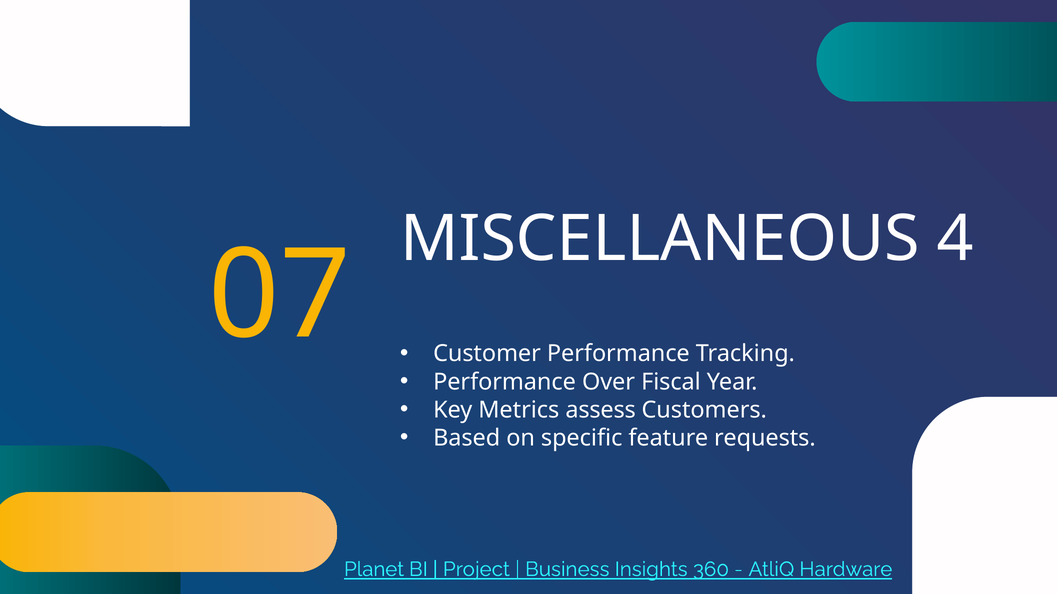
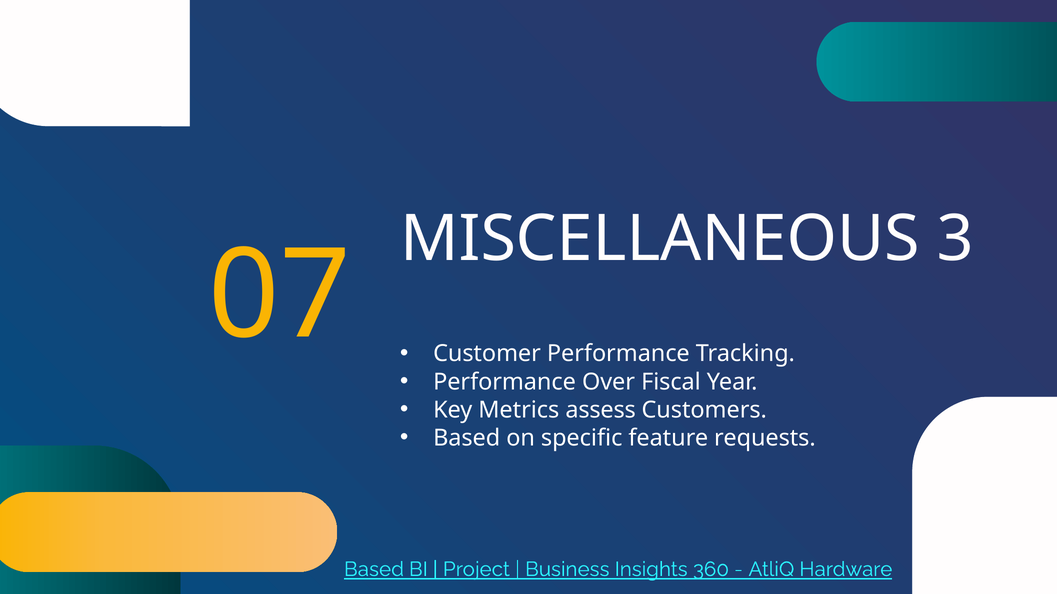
4: 4 -> 3
Planet at (374, 570): Planet -> Based
